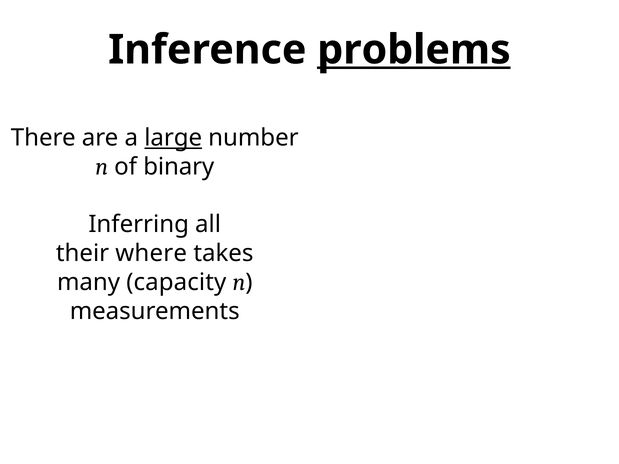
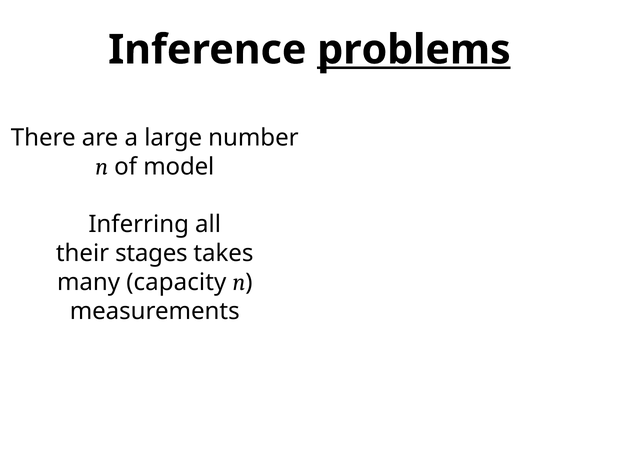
large underline: present -> none
binary: binary -> model
where: where -> stages
